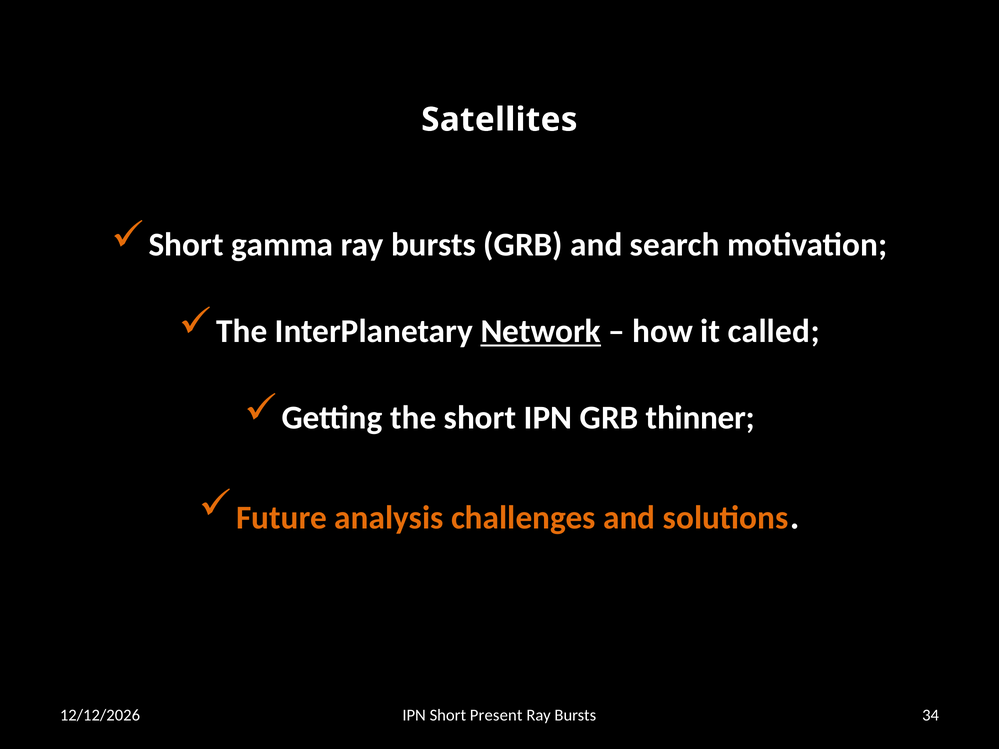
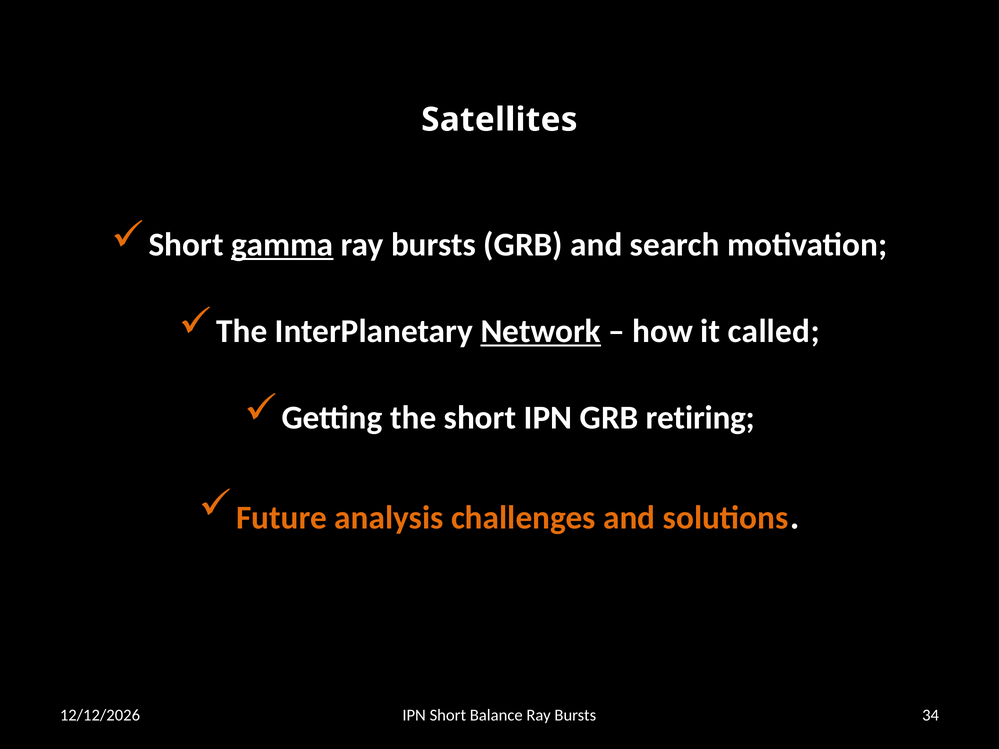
gamma underline: none -> present
thinner: thinner -> retiring
Present: Present -> Balance
